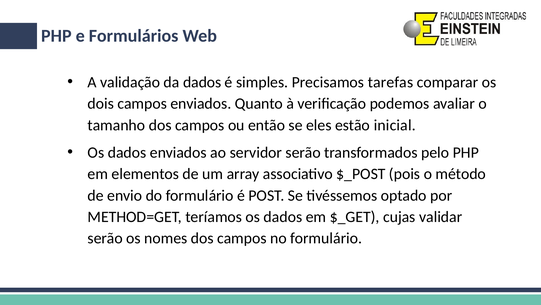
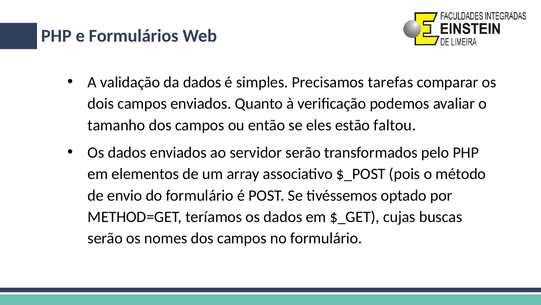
inicial: inicial -> faltou
validar: validar -> buscas
